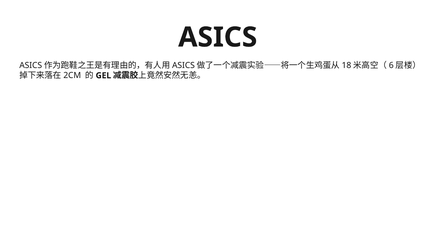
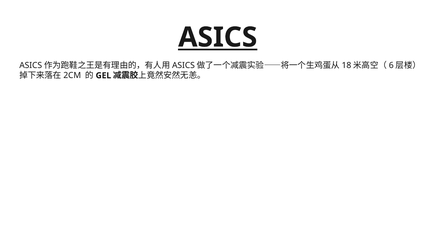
ASICS underline: none -> present
